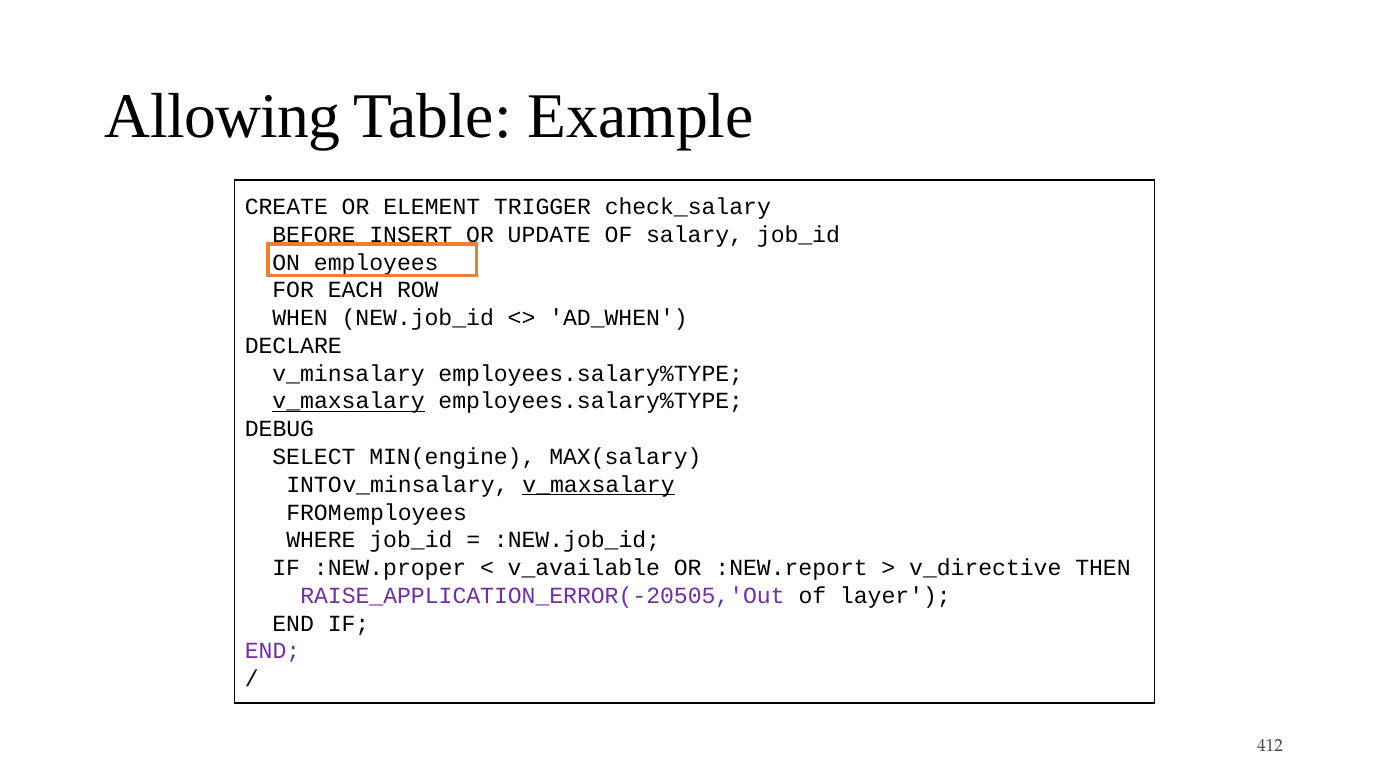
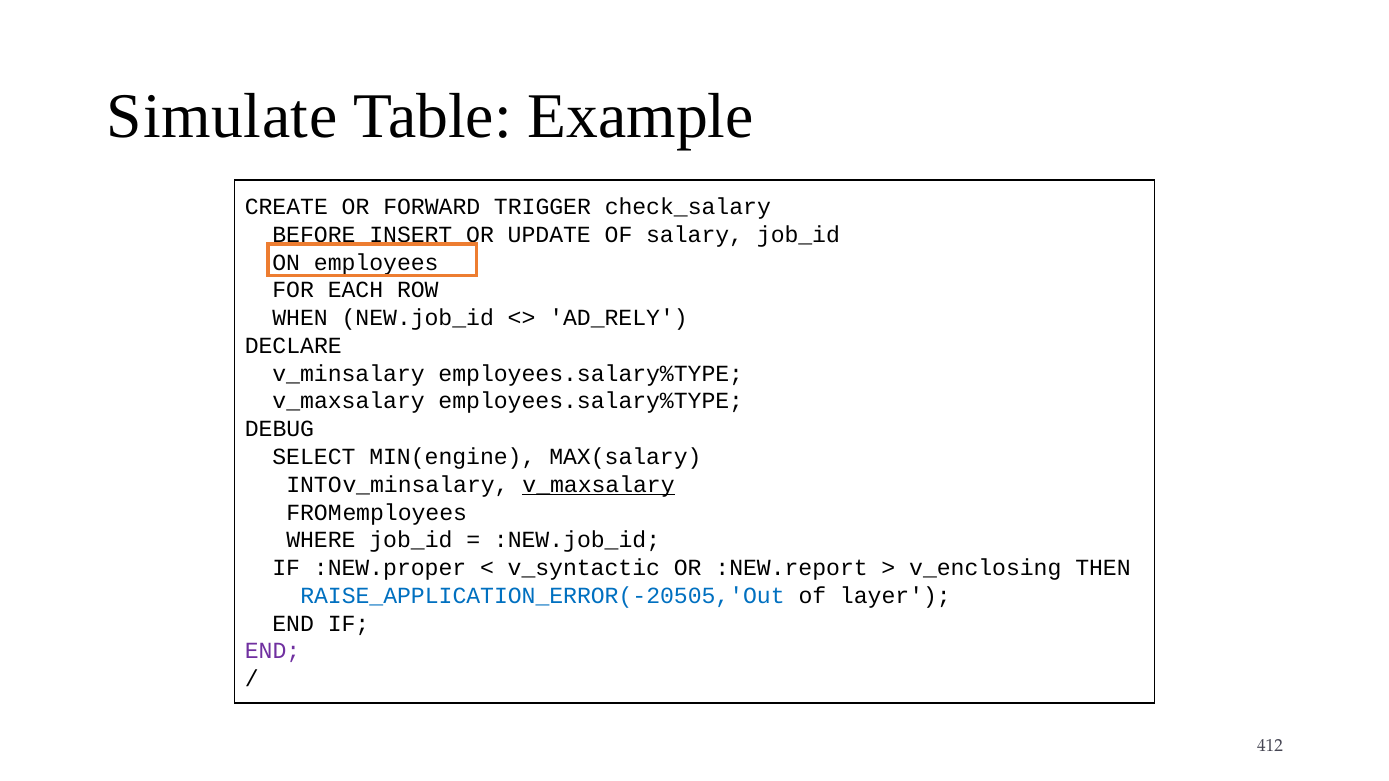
Allowing: Allowing -> Simulate
ELEMENT: ELEMENT -> FORWARD
AD_WHEN: AD_WHEN -> AD_RELY
v_maxsalary at (349, 402) underline: present -> none
v_available: v_available -> v_syntactic
v_directive: v_directive -> v_enclosing
RAISE_APPLICATION_ERROR(-20505,'Out colour: purple -> blue
